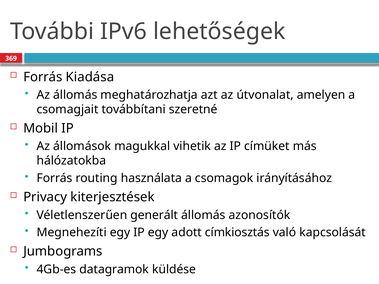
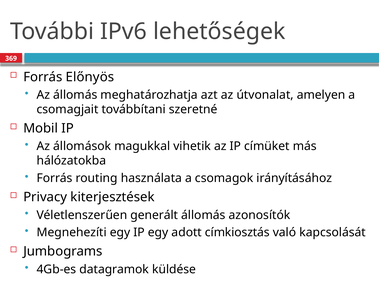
Kiadása: Kiadása -> Előnyös
